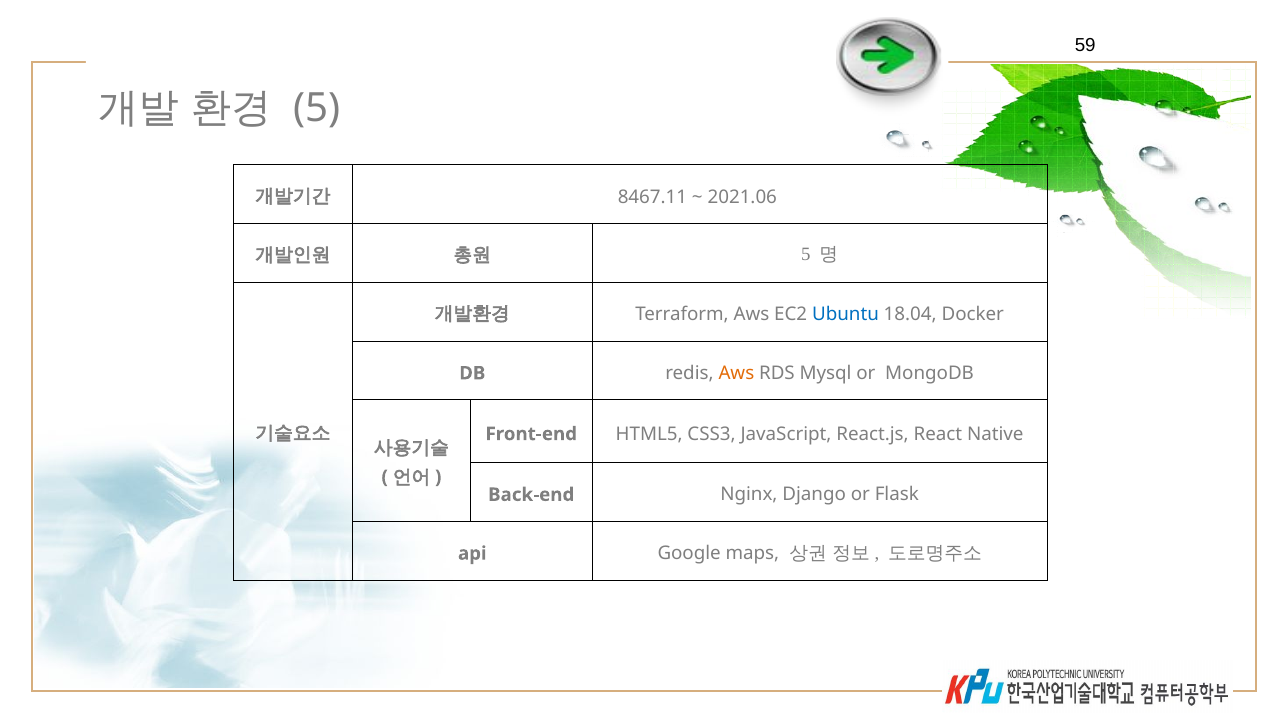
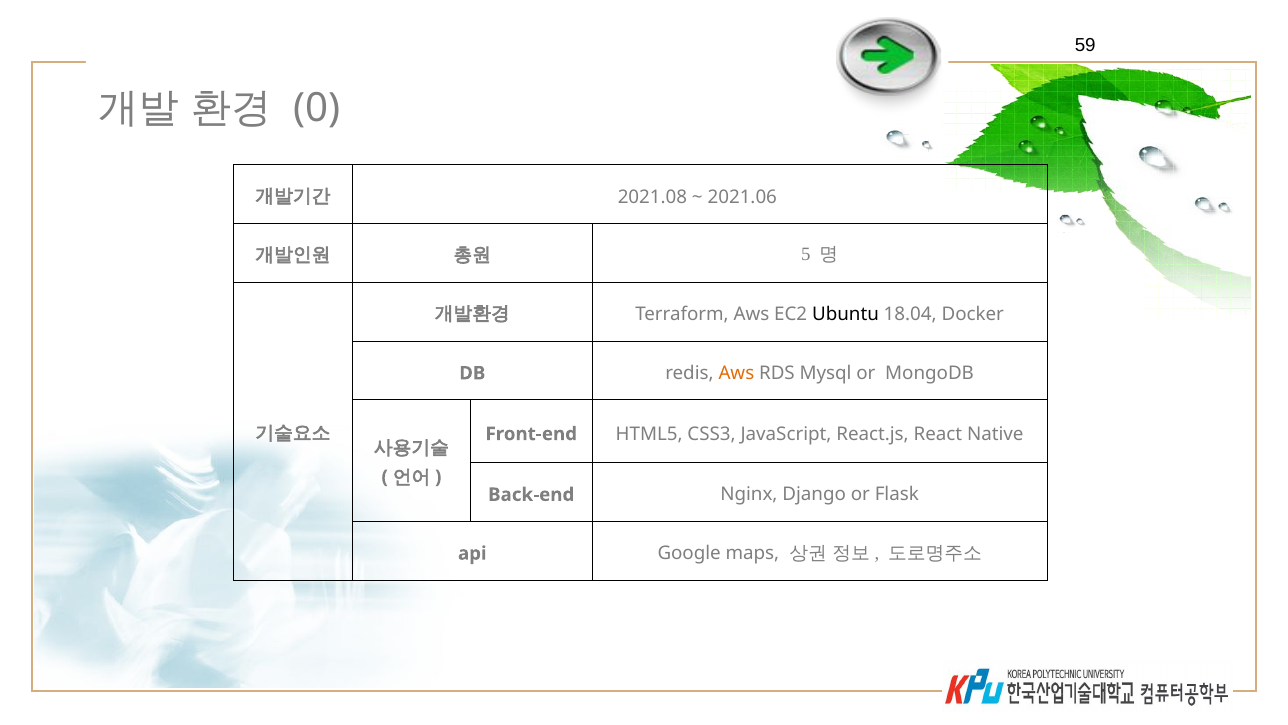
5 at (317, 108): 5 -> 0
8467.11: 8467.11 -> 2021.08
Ubuntu colour: blue -> black
